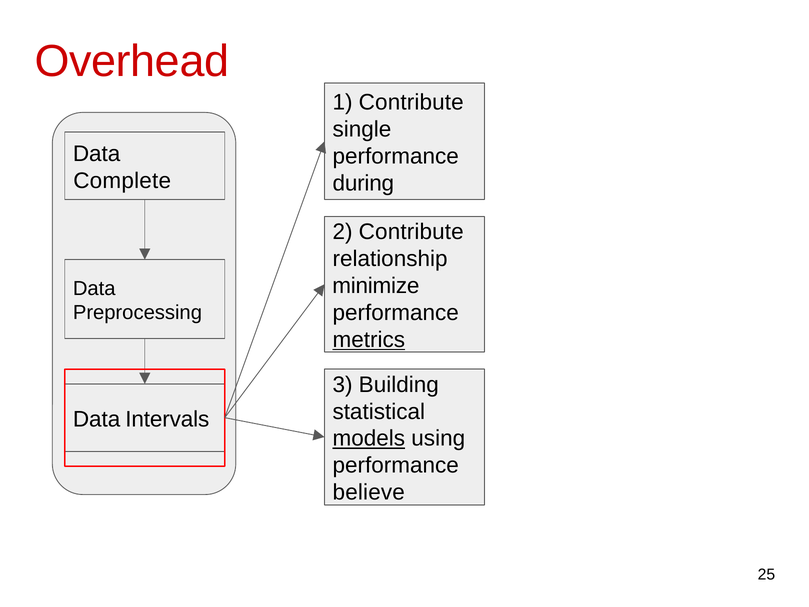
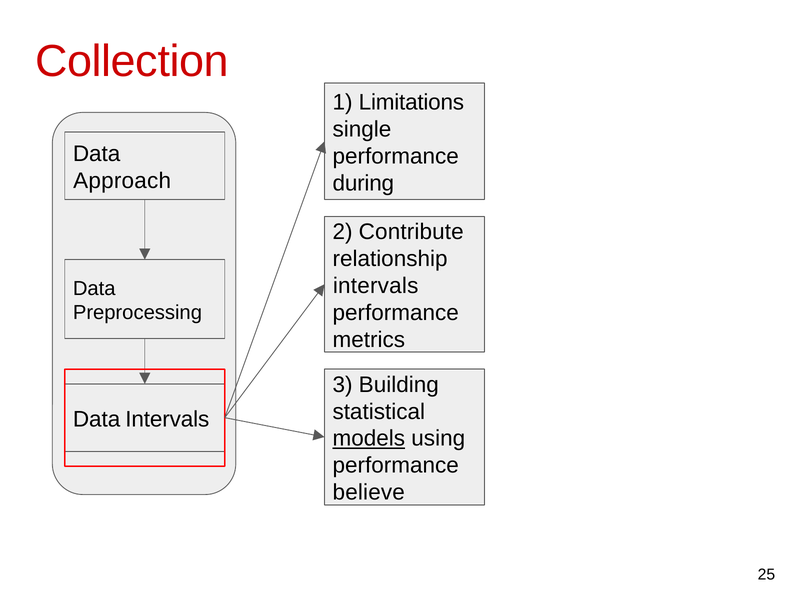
Overhead: Overhead -> Collection
1 Contribute: Contribute -> Limitations
Complete: Complete -> Approach
minimize at (376, 286): minimize -> intervals
metrics underline: present -> none
